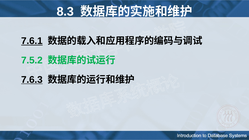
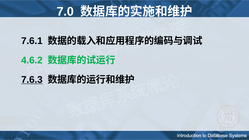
8.3: 8.3 -> 7.0
7.6.1 underline: present -> none
7.5.2: 7.5.2 -> 4.6.2
